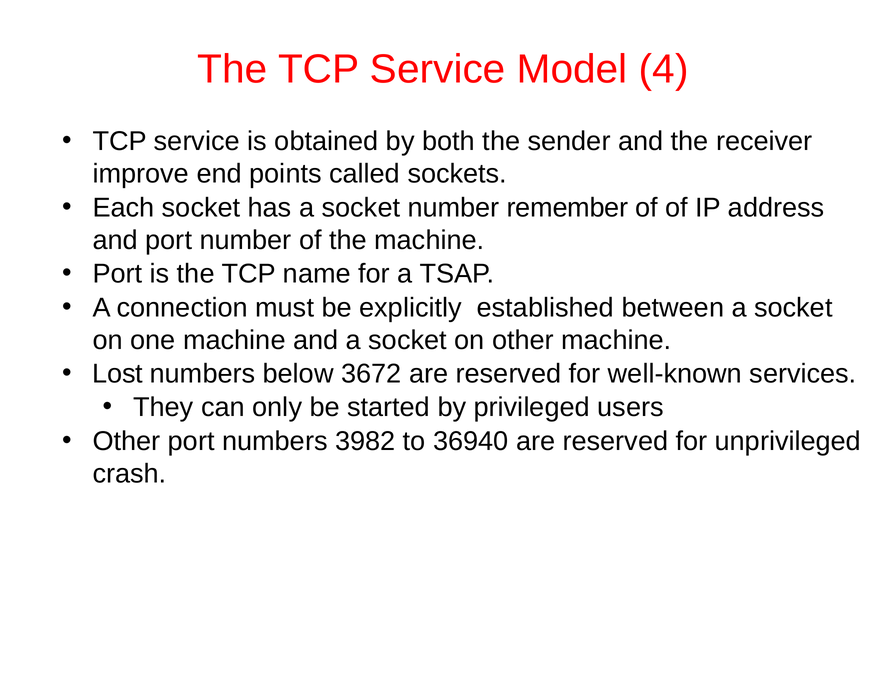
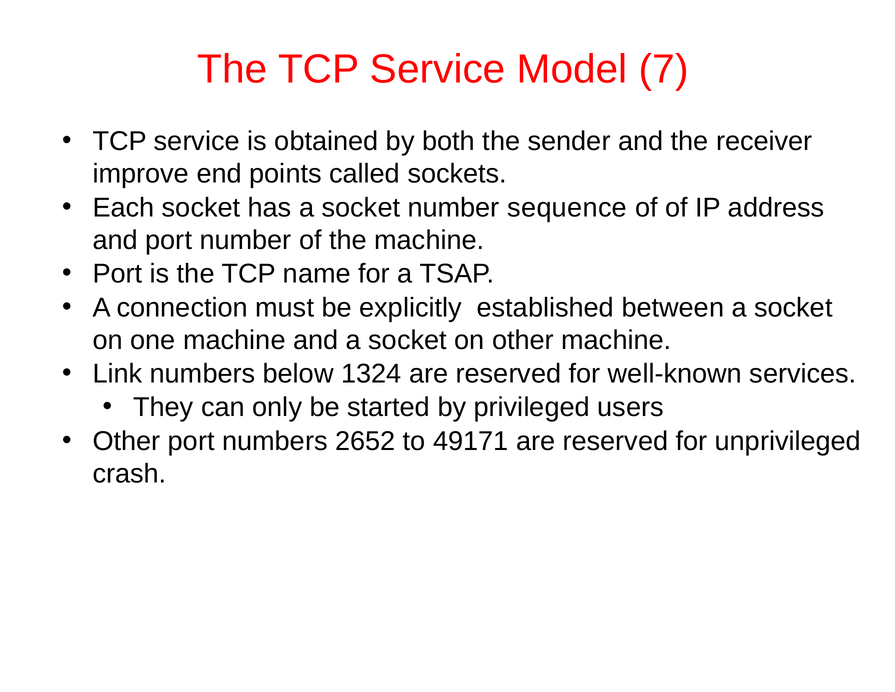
4: 4 -> 7
remember: remember -> sequence
Lost: Lost -> Link
3672: 3672 -> 1324
3982: 3982 -> 2652
36940: 36940 -> 49171
